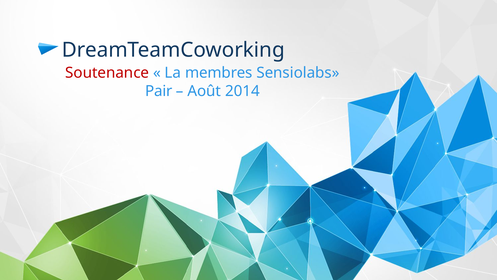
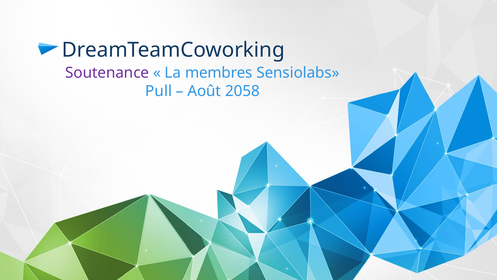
Soutenance colour: red -> purple
Pair: Pair -> Pull
2014: 2014 -> 2058
